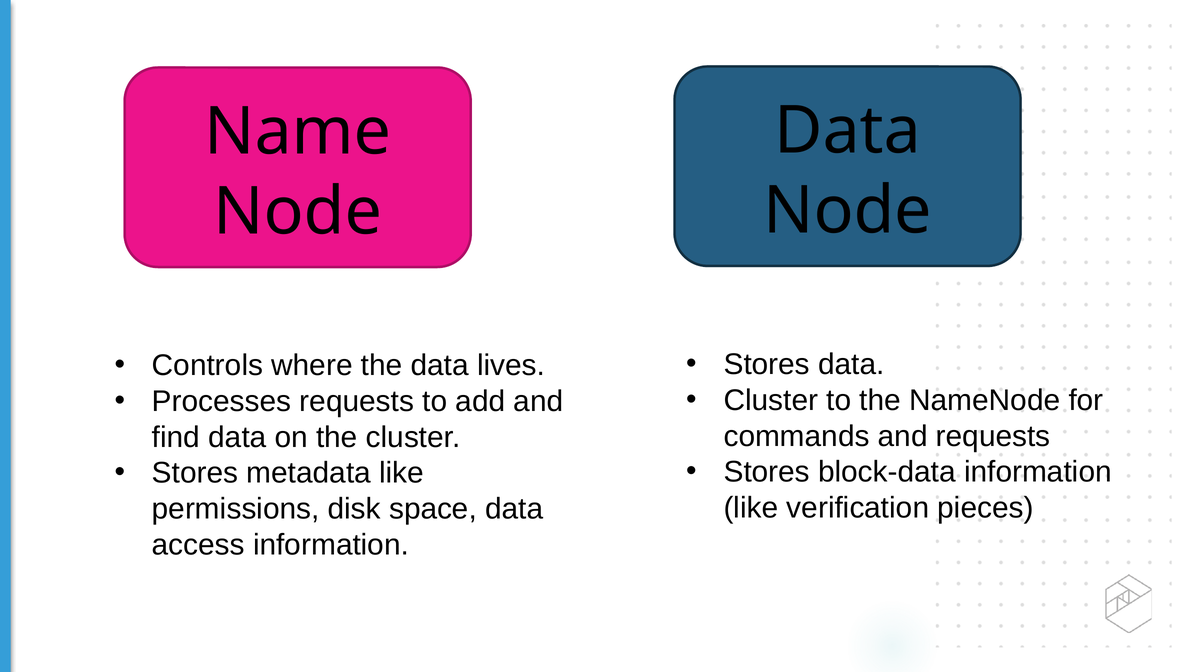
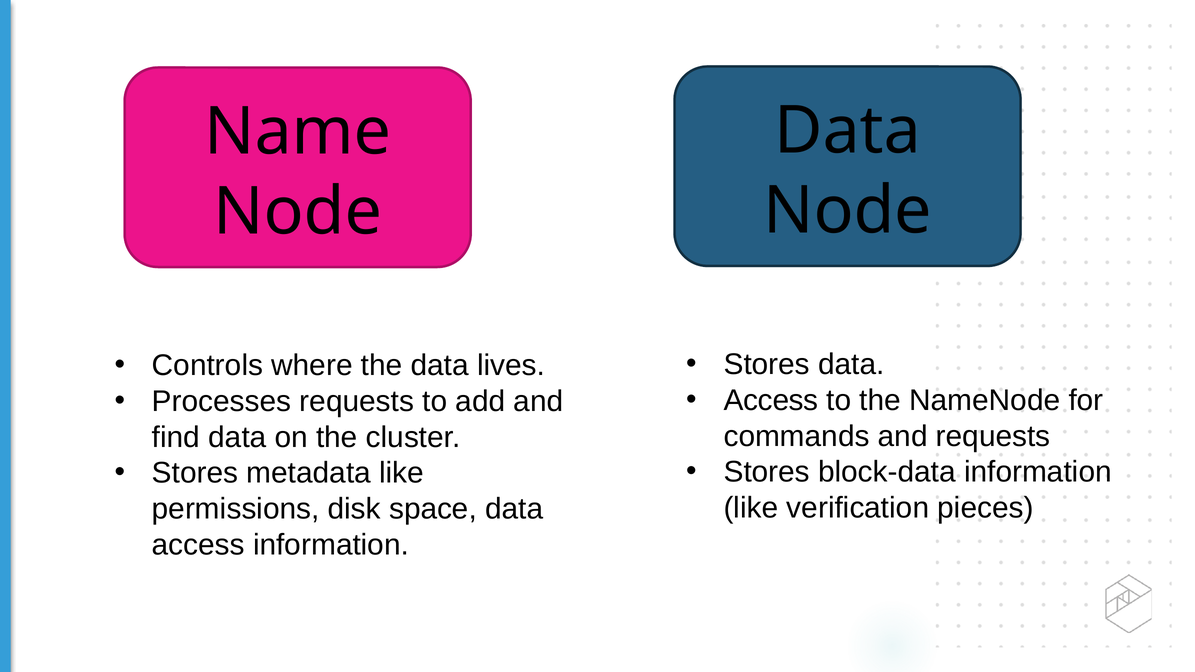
Cluster at (771, 400): Cluster -> Access
